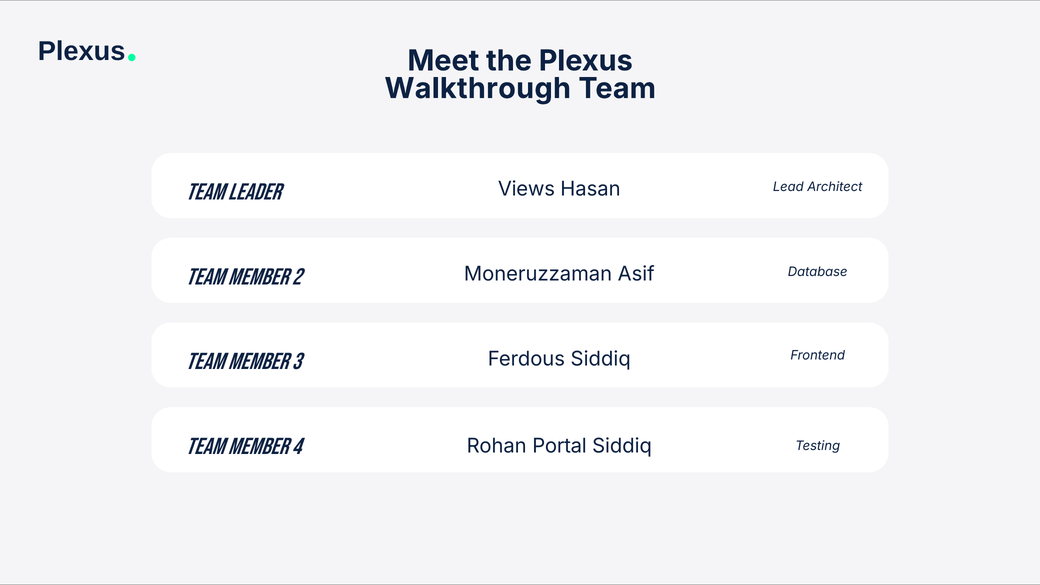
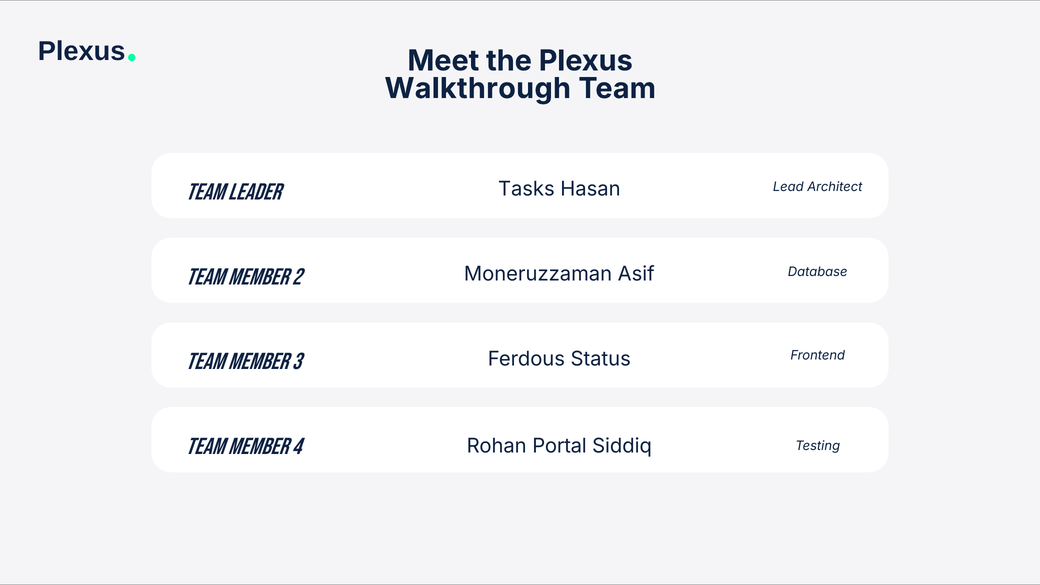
Views: Views -> Tasks
Ferdous Siddiq: Siddiq -> Status
